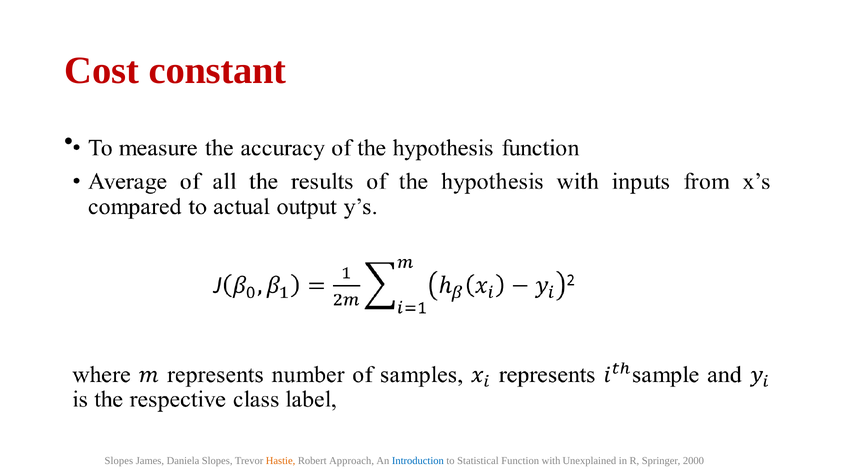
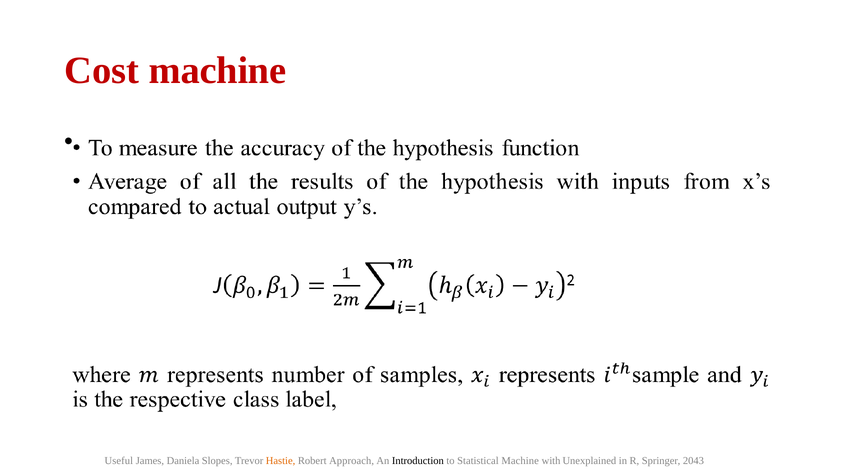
Cost constant: constant -> machine
Slopes at (119, 461): Slopes -> Useful
Introduction colour: blue -> black
Statistical Function: Function -> Machine
2000: 2000 -> 2043
